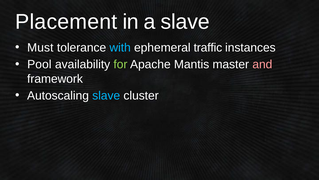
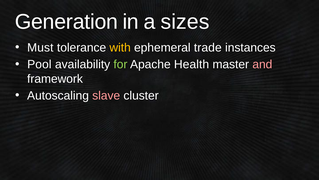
Placement: Placement -> Generation
a slave: slave -> sizes
with colour: light blue -> yellow
traffic: traffic -> trade
Mantis: Mantis -> Health
slave at (106, 95) colour: light blue -> pink
